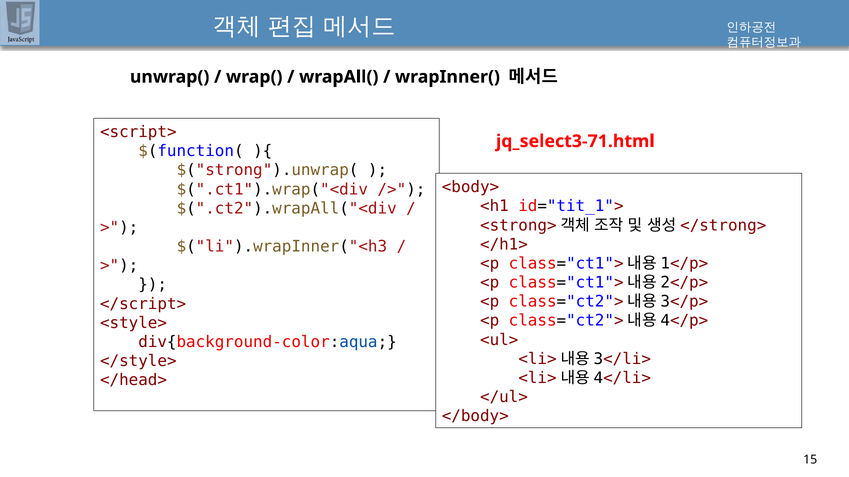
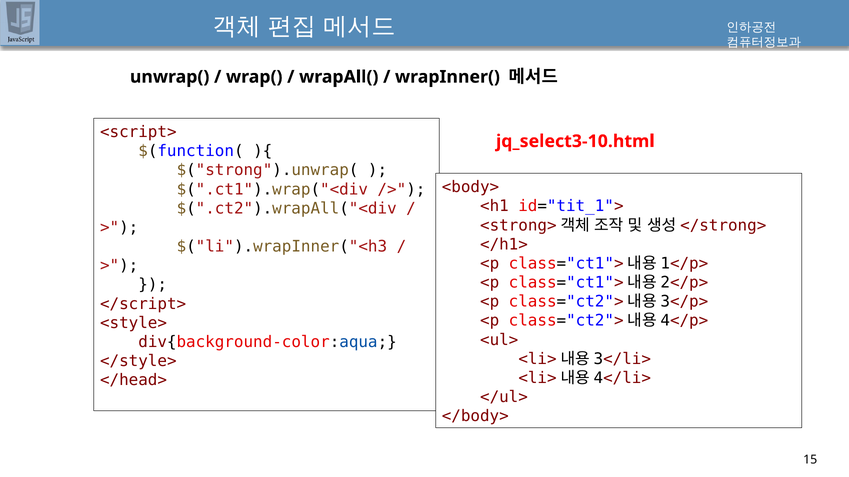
jq_select3-71.html: jq_select3-71.html -> jq_select3-10.html
